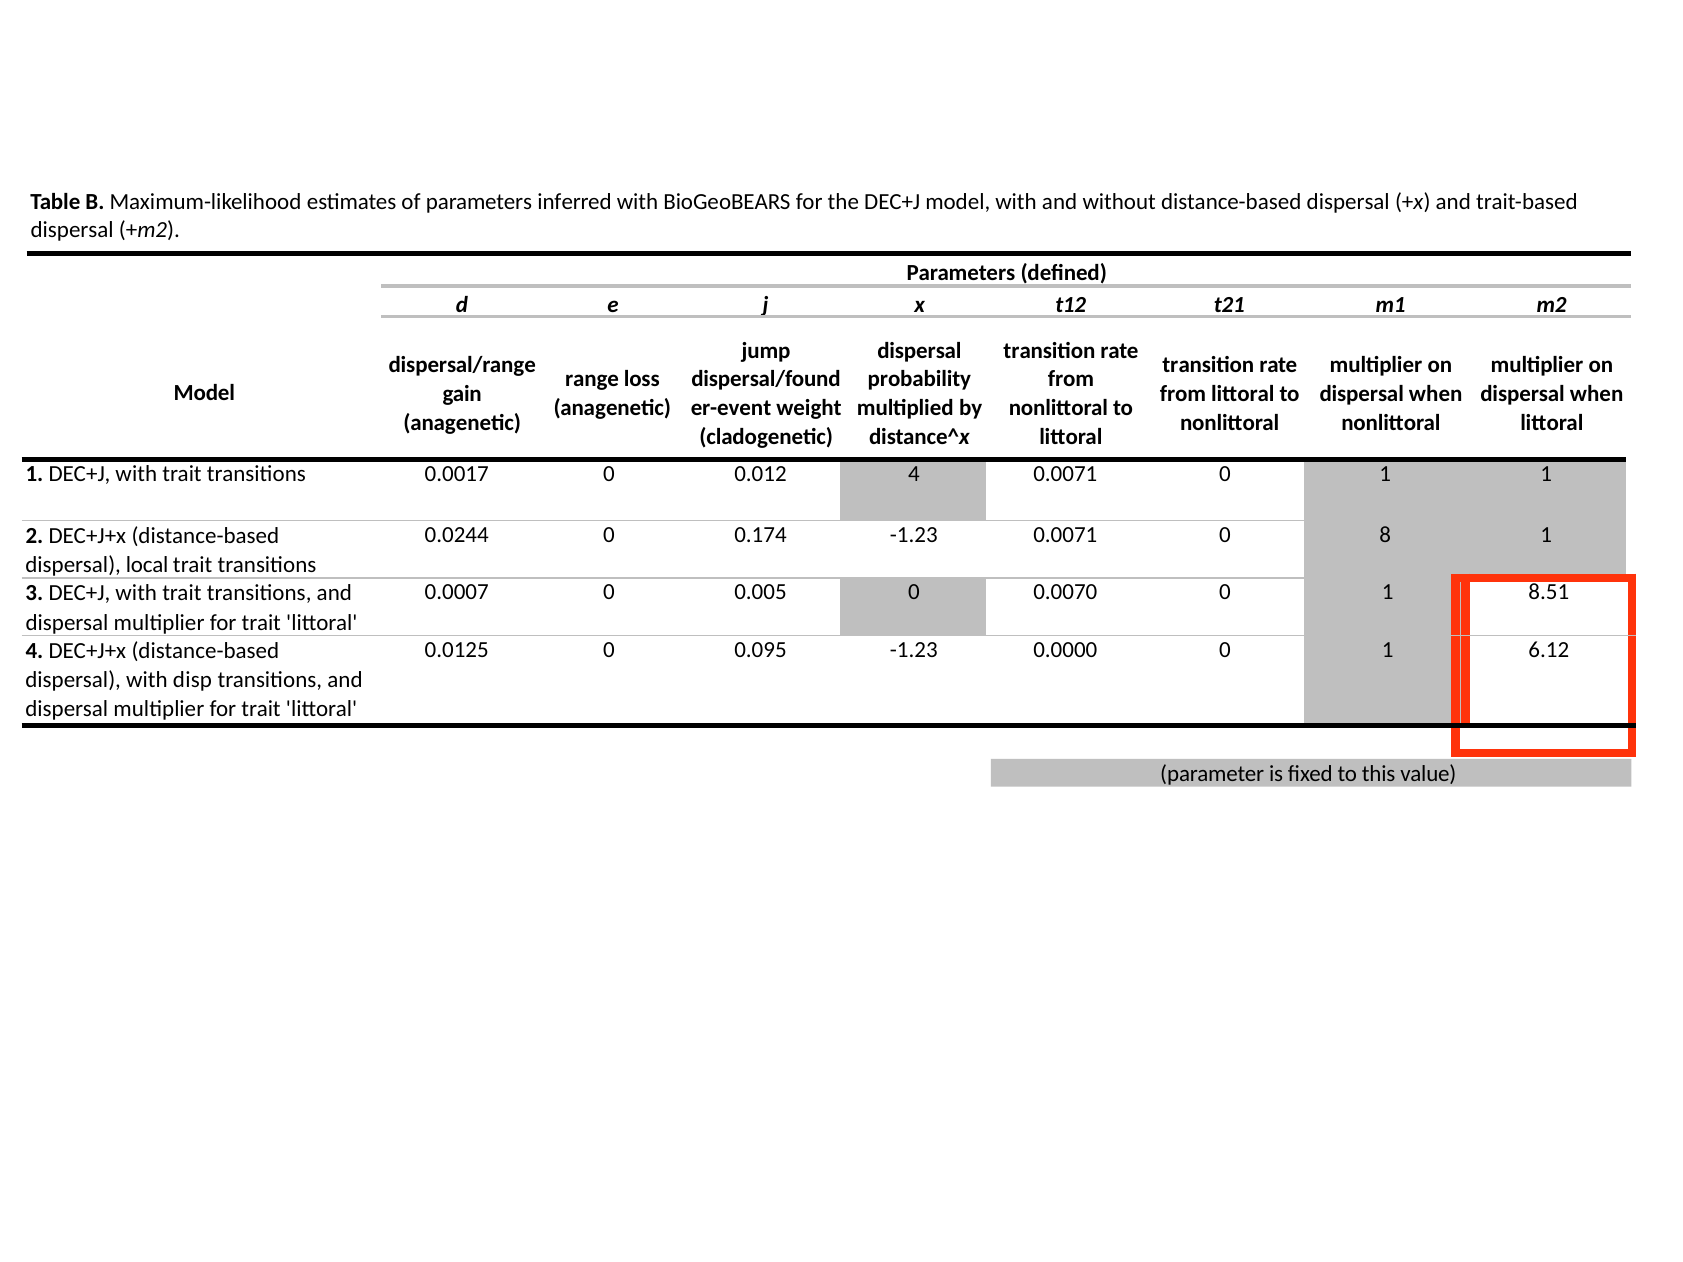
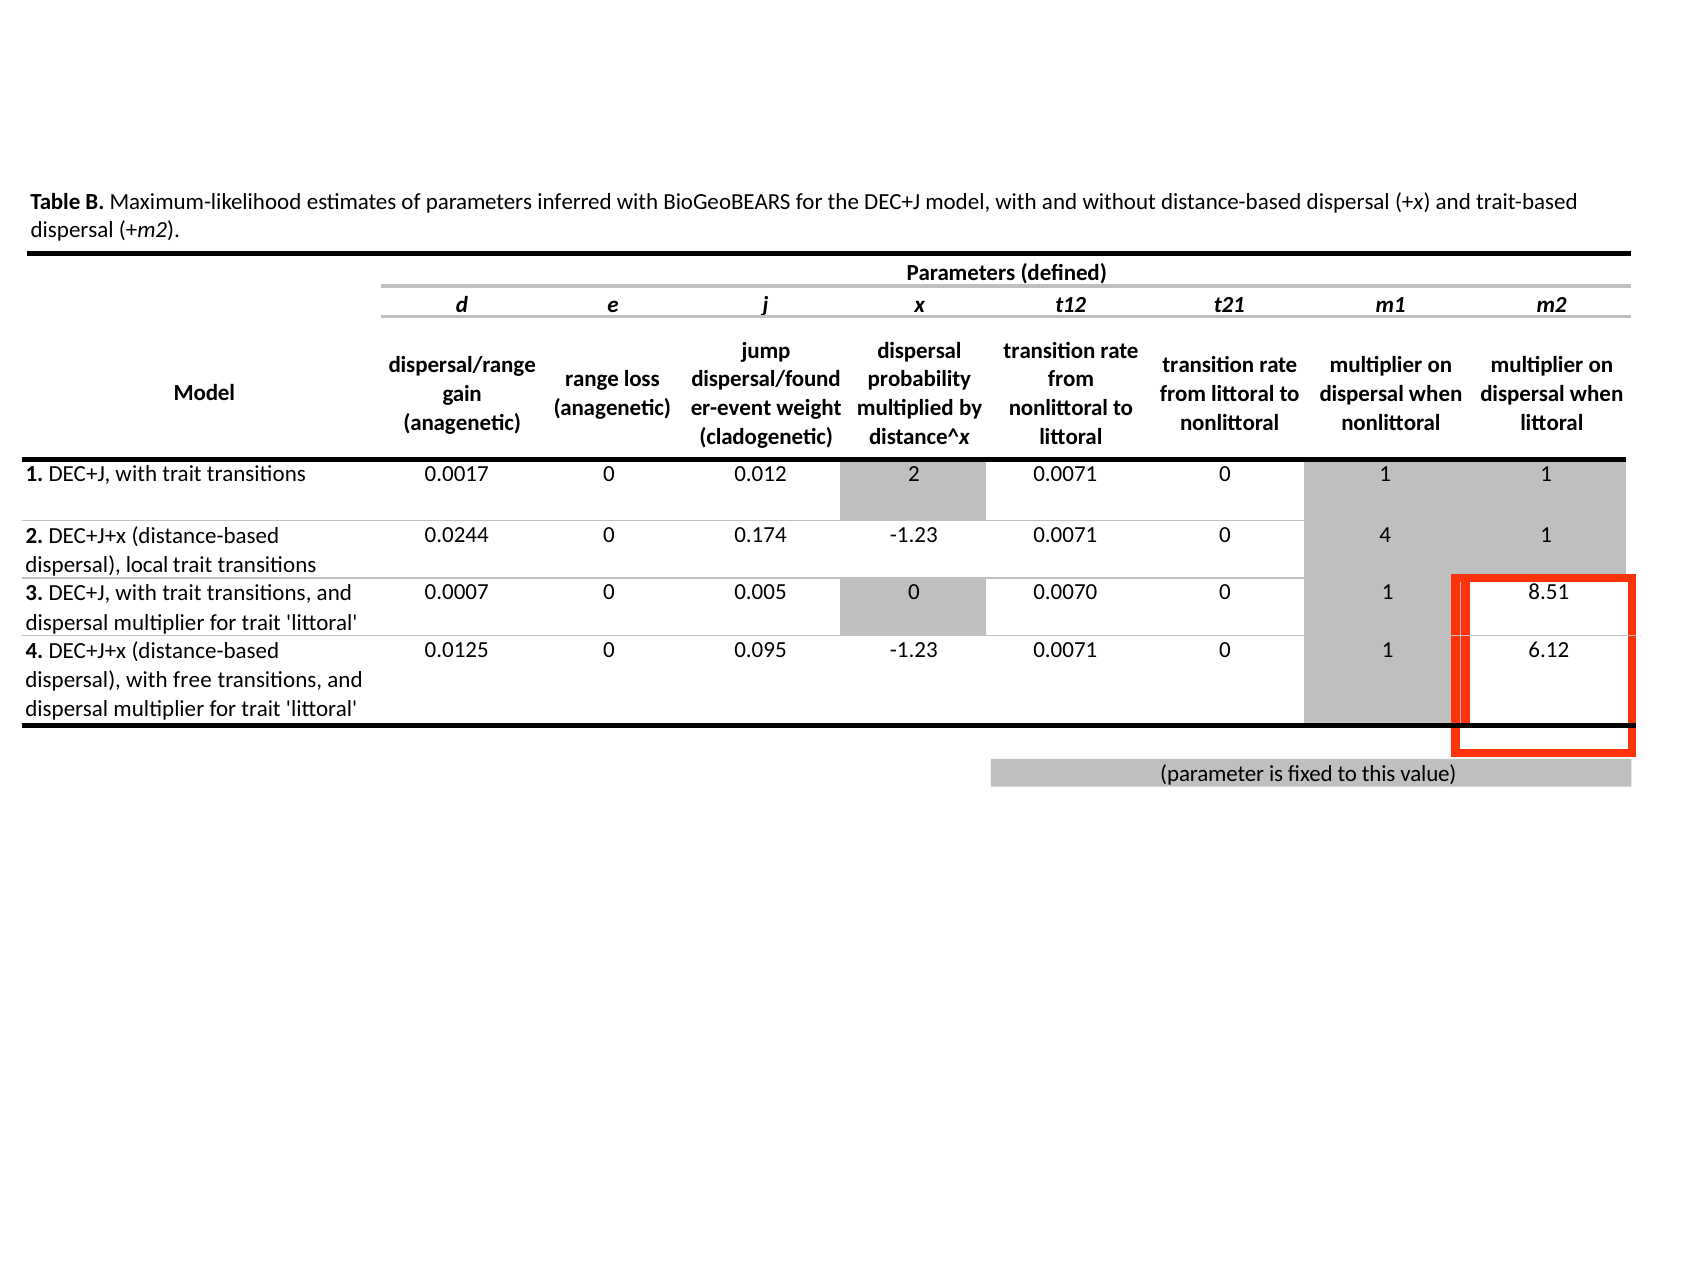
0.012 4: 4 -> 2
0 8: 8 -> 4
0.095 -1.23 0.0000: 0.0000 -> 0.0071
disp: disp -> free
